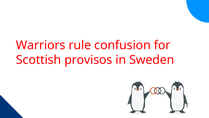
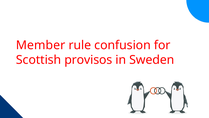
Warriors: Warriors -> Member
